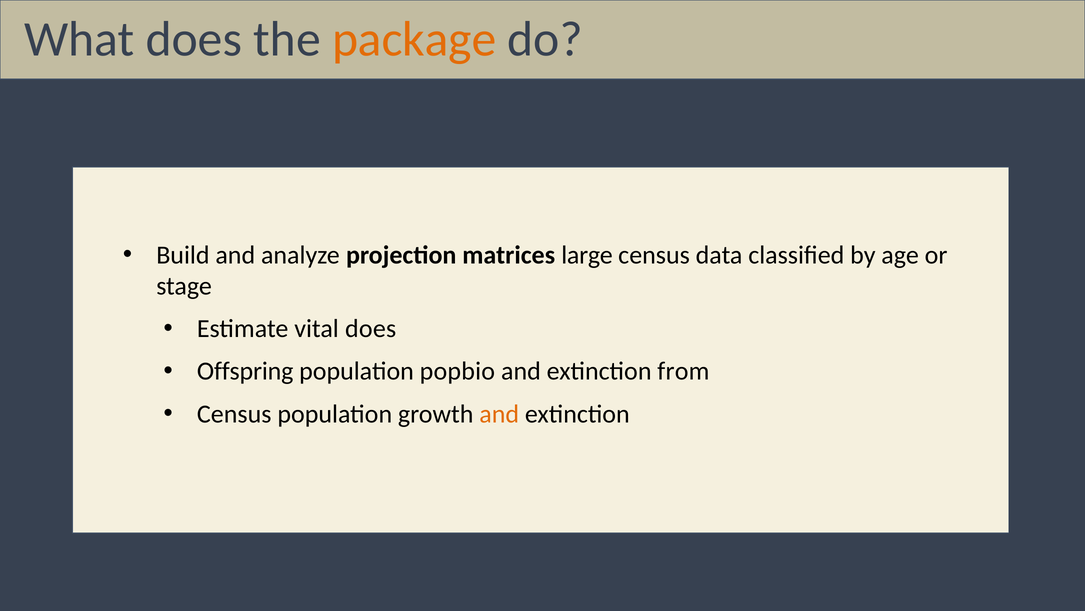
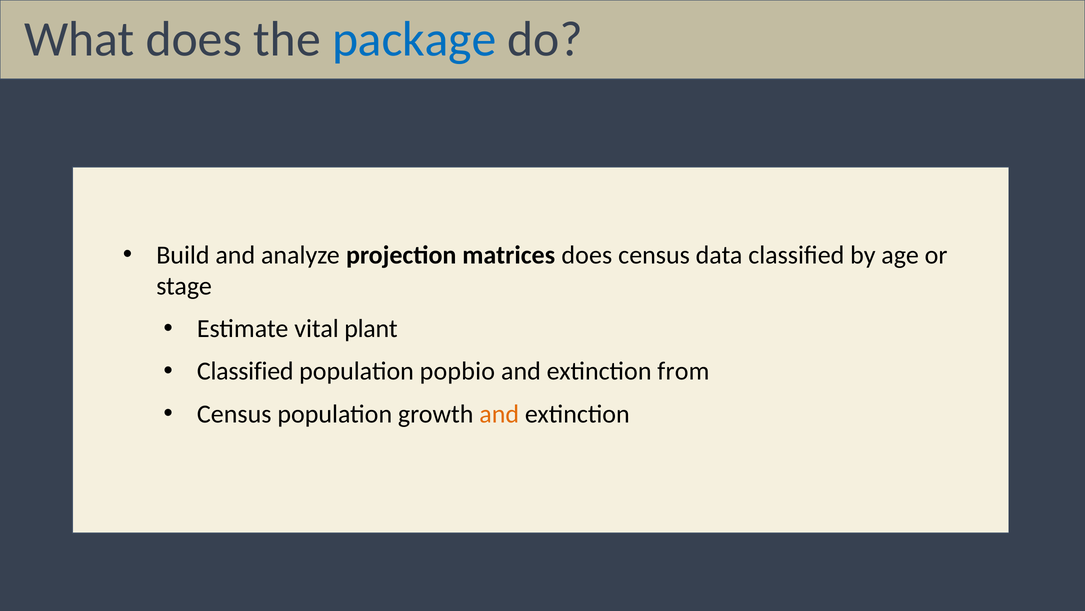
package colour: orange -> blue
matrices large: large -> does
vital does: does -> plant
Offspring at (245, 371): Offspring -> Classified
